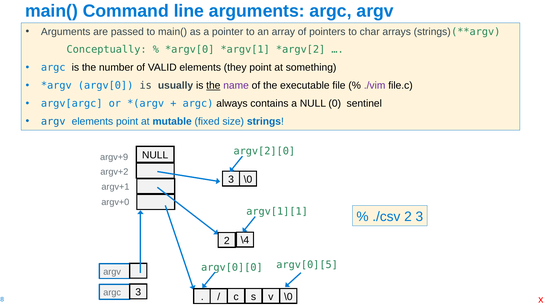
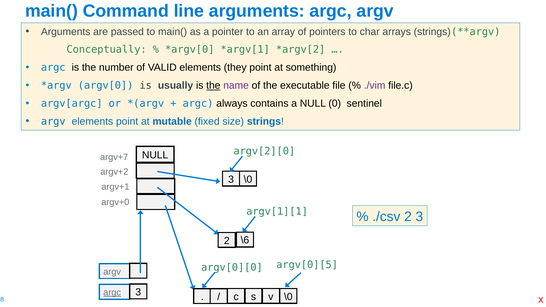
argv+9: argv+9 -> argv+7
\4: \4 -> \6
argc at (112, 292) underline: none -> present
